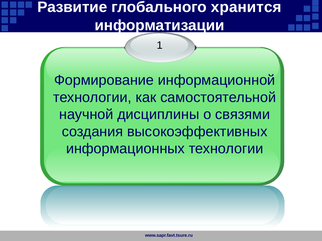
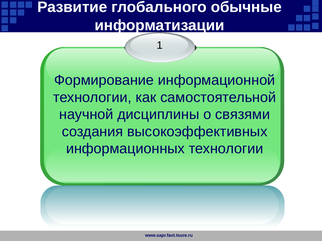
хранится: хранится -> обычные
